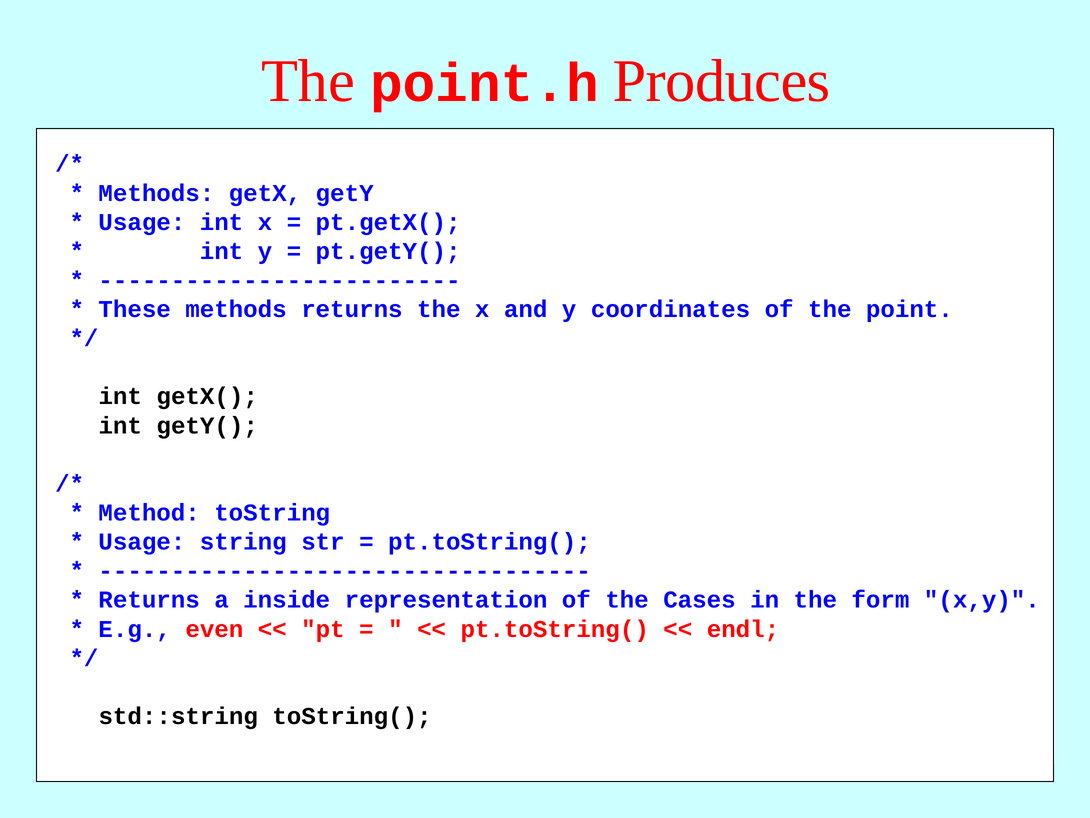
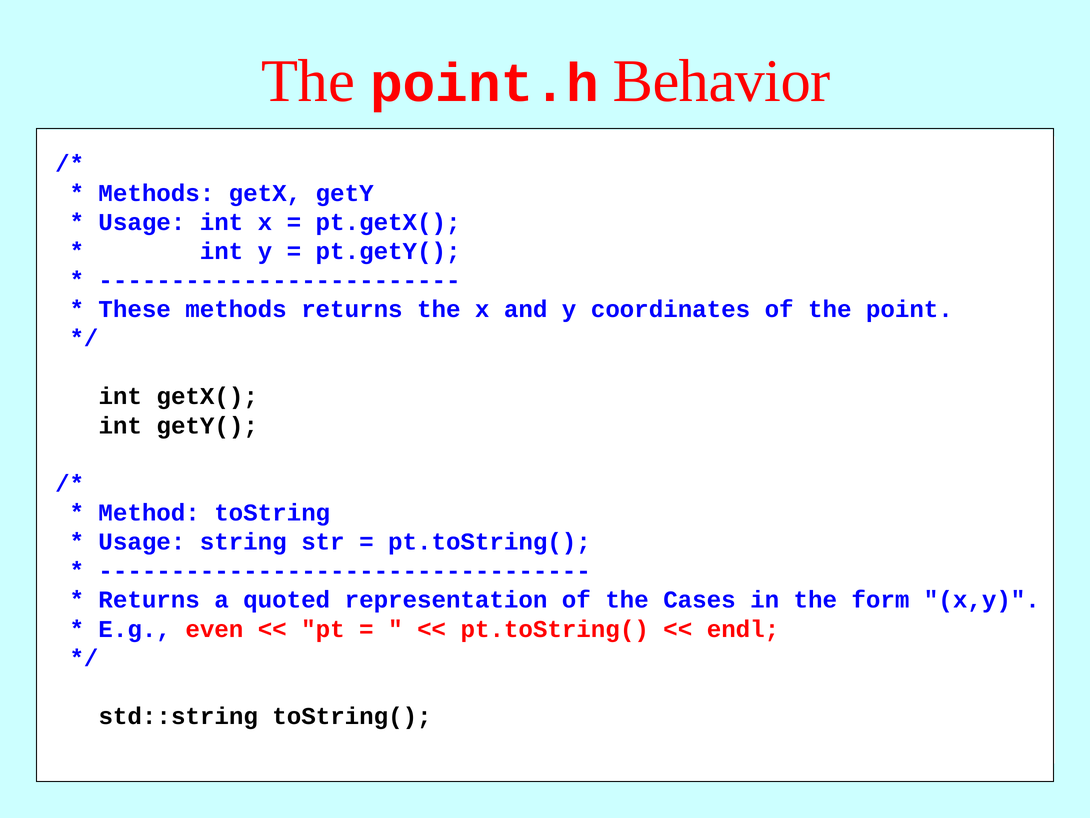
Produces: Produces -> Behavior
inside: inside -> quoted
